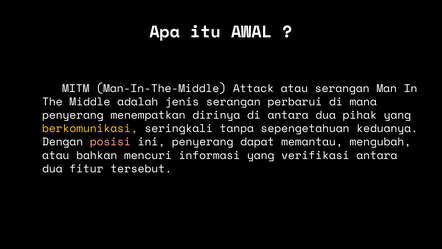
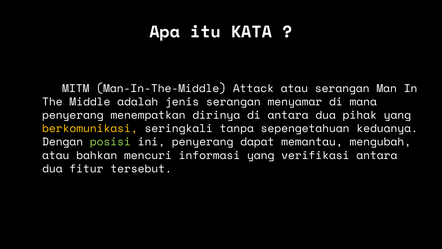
AWAL: AWAL -> KATA
perbarui: perbarui -> menyamar
posisi colour: pink -> light green
